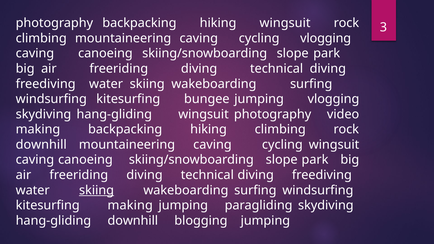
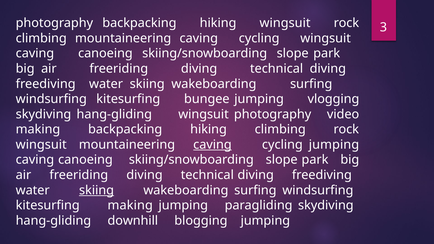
cycling vlogging: vlogging -> wingsuit
downhill at (41, 145): downhill -> wingsuit
caving at (212, 145) underline: none -> present
cycling wingsuit: wingsuit -> jumping
